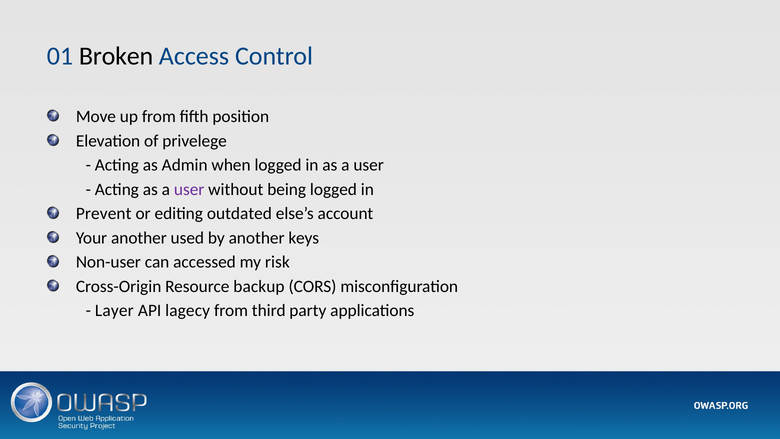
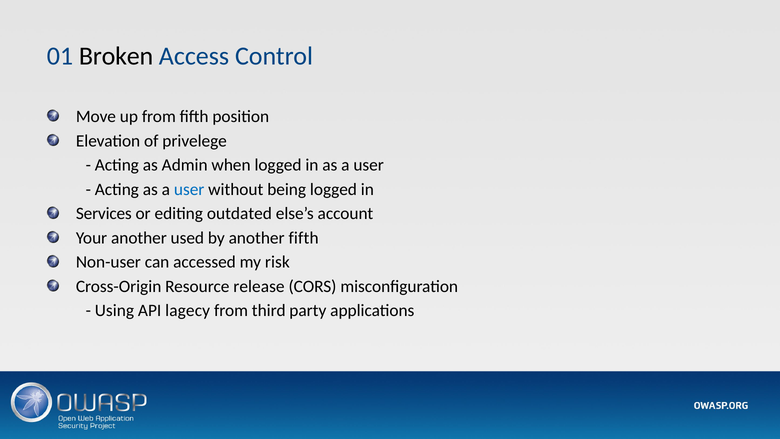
user at (189, 189) colour: purple -> blue
Prevent: Prevent -> Services
another keys: keys -> fifth
backup: backup -> release
Layer: Layer -> Using
